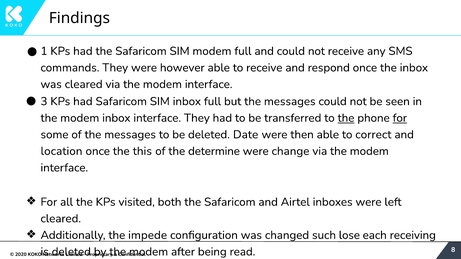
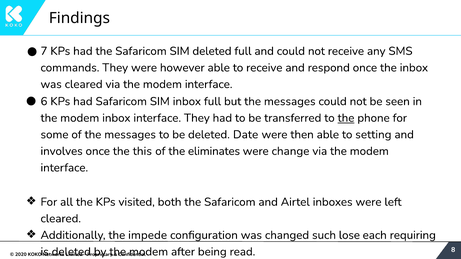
1: 1 -> 7
SIM modem: modem -> deleted
3: 3 -> 6
for at (400, 118) underline: present -> none
correct: correct -> setting
location: location -> involves
determine: determine -> eliminates
receiving: receiving -> requiring
